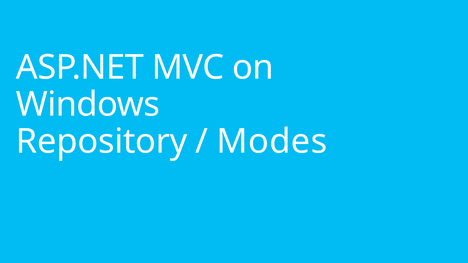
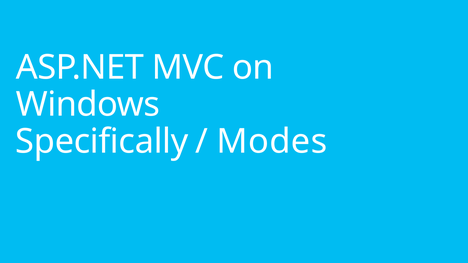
Repository: Repository -> Specifically
